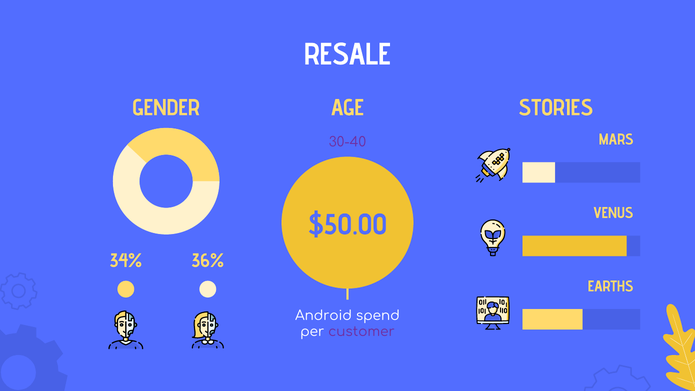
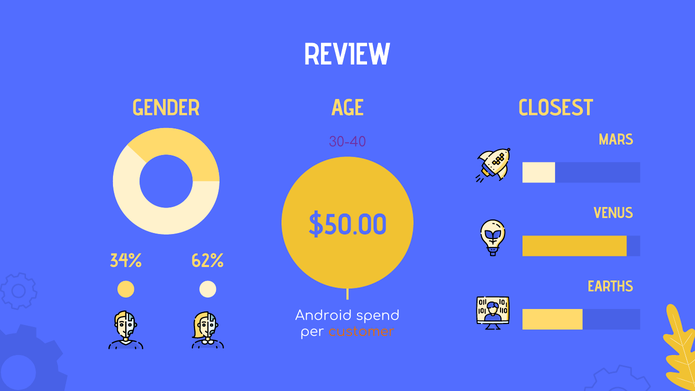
RESALE: RESALE -> REVIEW
STORIES: STORIES -> CLOSEST
36%: 36% -> 62%
customer colour: purple -> orange
